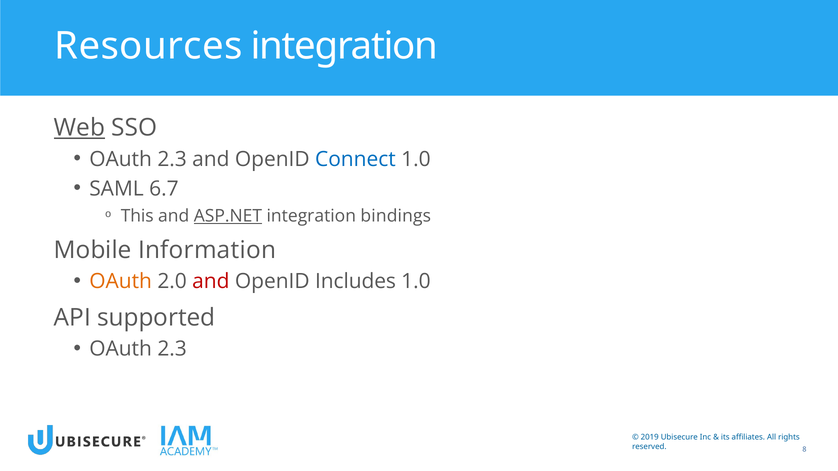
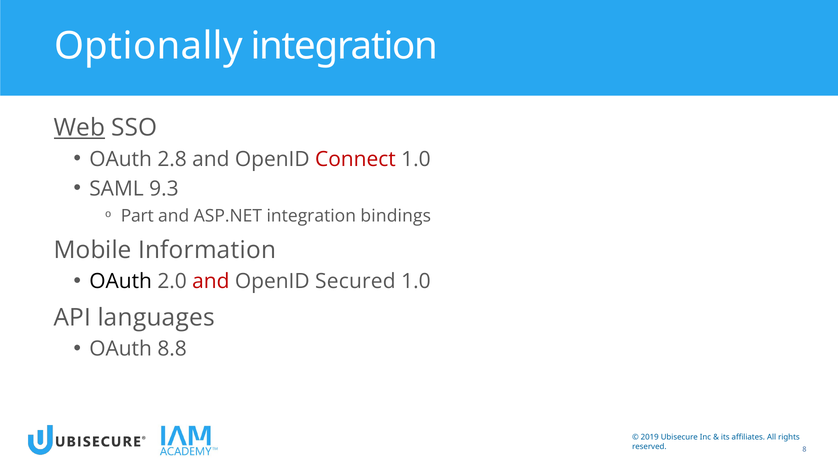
Resources: Resources -> Optionally
2.3 at (172, 159): 2.3 -> 2.8
Connect colour: blue -> red
6.7: 6.7 -> 9.3
This: This -> Part
ASP.NET underline: present -> none
OAuth at (121, 282) colour: orange -> black
Includes: Includes -> Secured
supported: supported -> languages
2.3 at (172, 349): 2.3 -> 8.8
